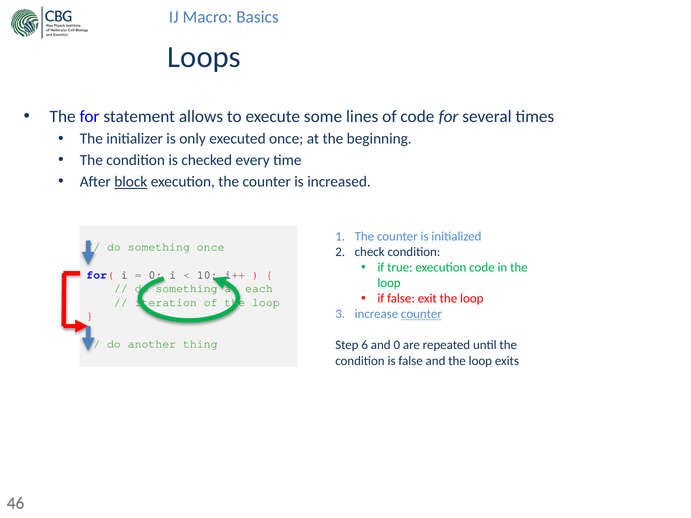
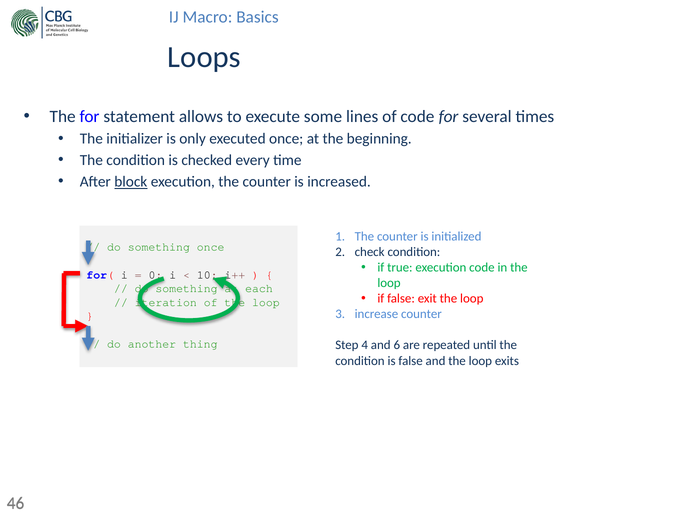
counter at (421, 314) underline: present -> none
6: 6 -> 4
and 0: 0 -> 6
